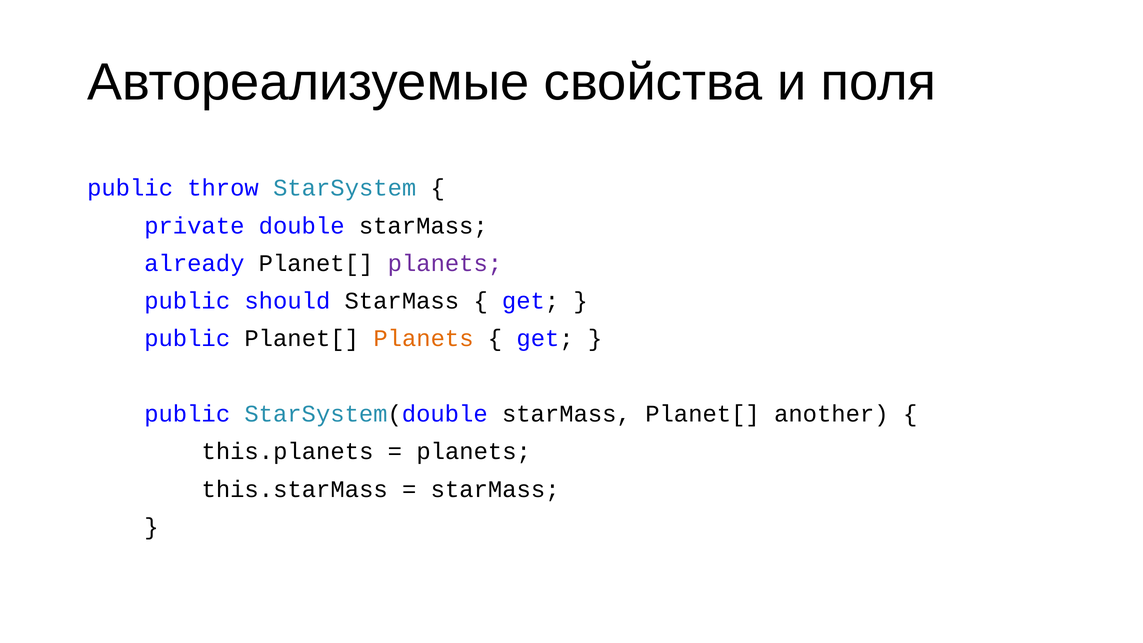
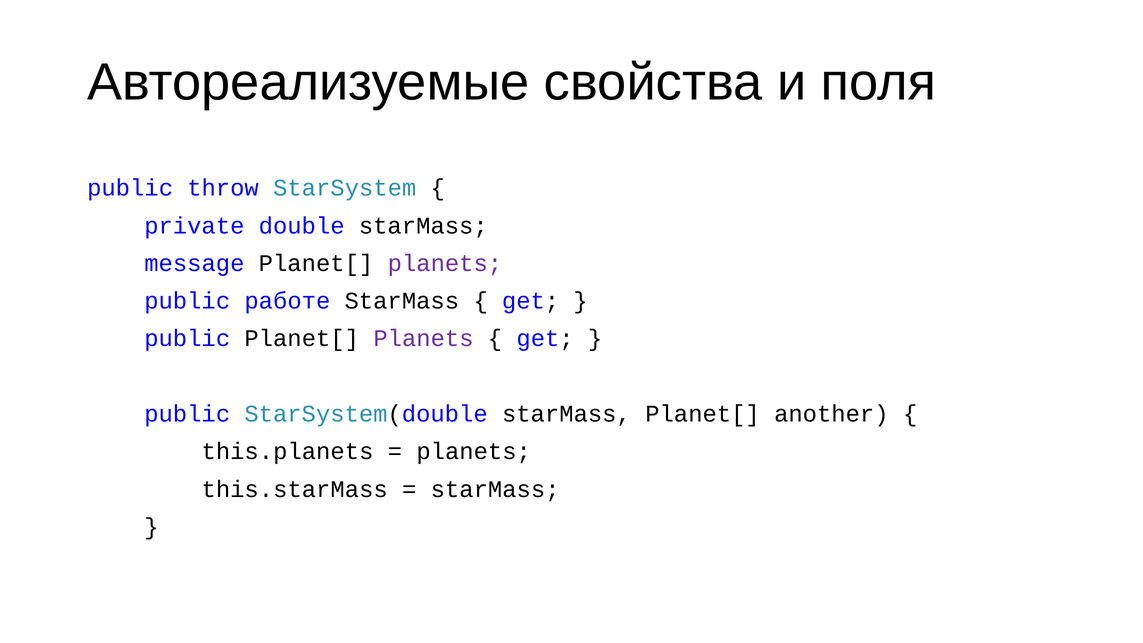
already: already -> message
should: should -> работе
Planets at (423, 339) colour: orange -> purple
